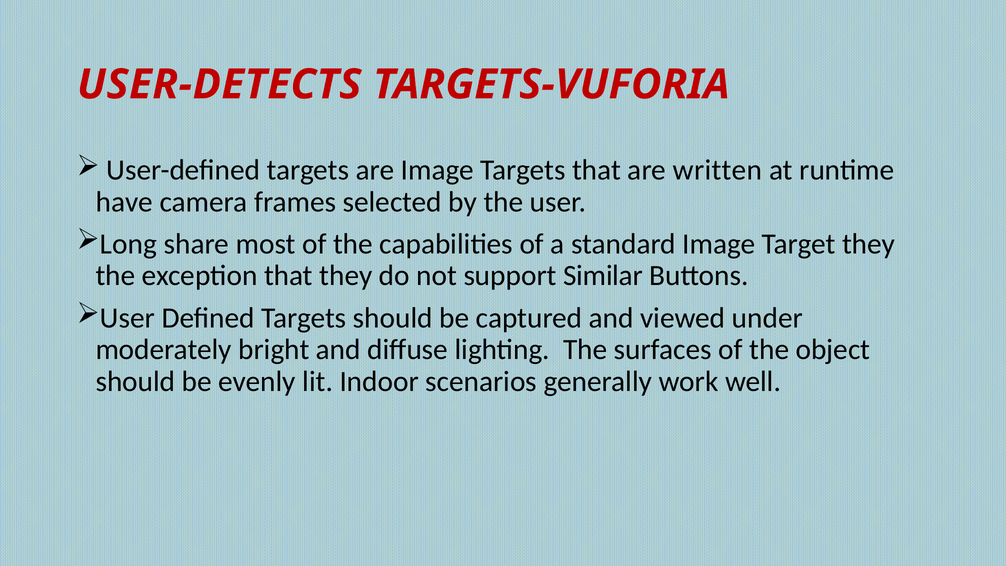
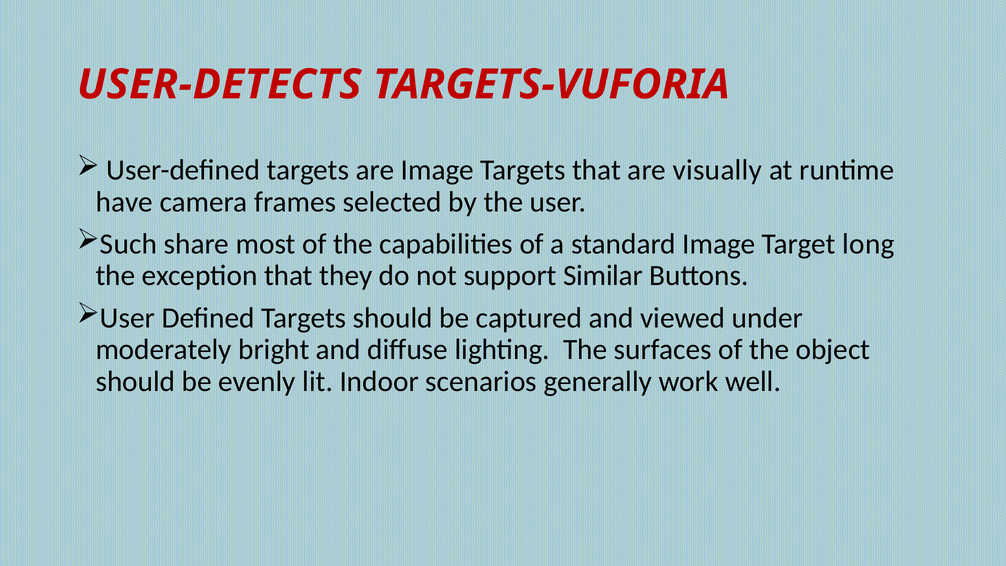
written: written -> visually
Long: Long -> Such
Target they: they -> long
